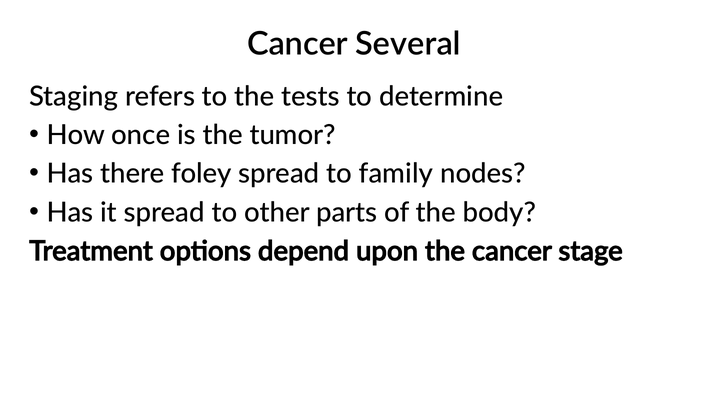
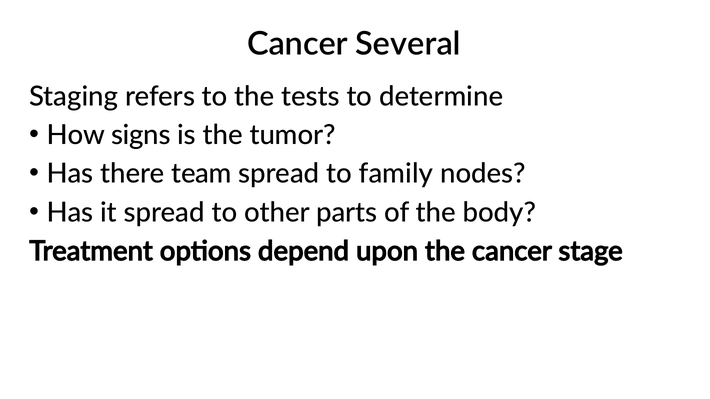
once: once -> signs
foley: foley -> team
